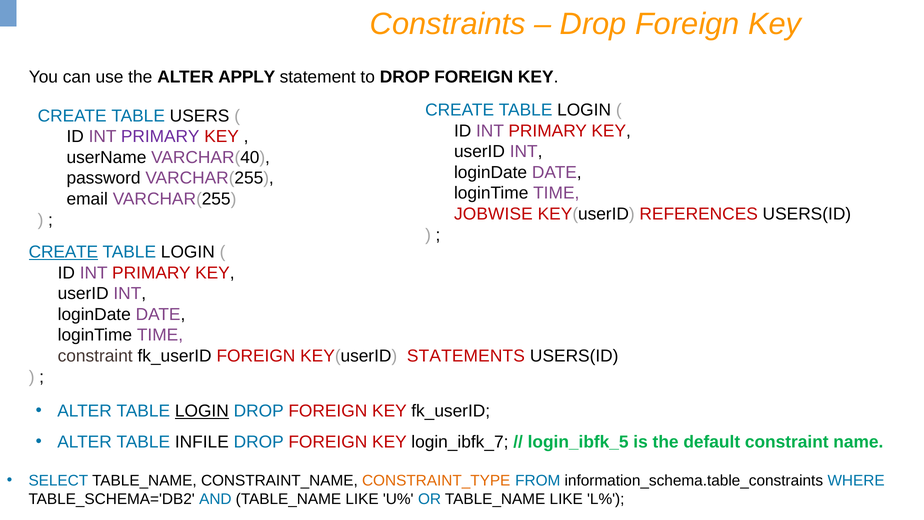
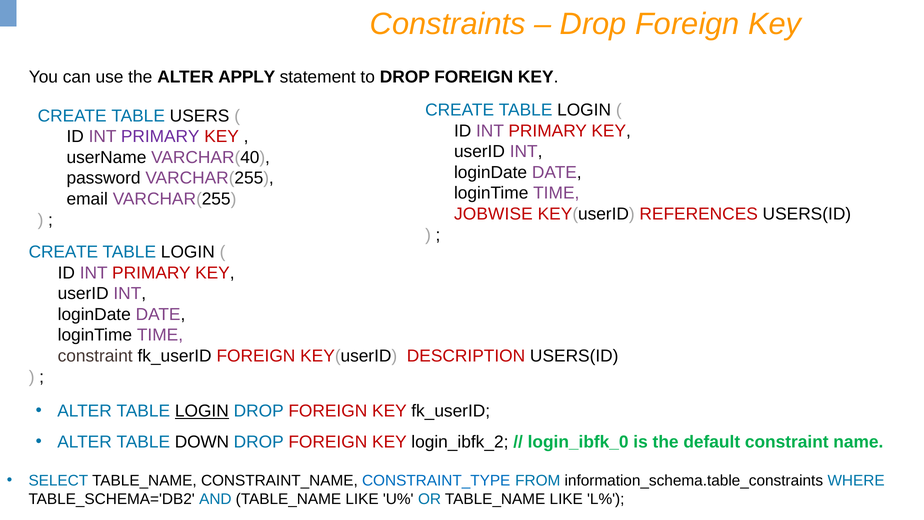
CREATE at (63, 252) underline: present -> none
STATEMENTS: STATEMENTS -> DESCRIPTION
INFILE: INFILE -> DOWN
login_ibfk_7: login_ibfk_7 -> login_ibfk_2
login_ibfk_5: login_ibfk_5 -> login_ibfk_0
CONSTRAINT_TYPE colour: orange -> blue
